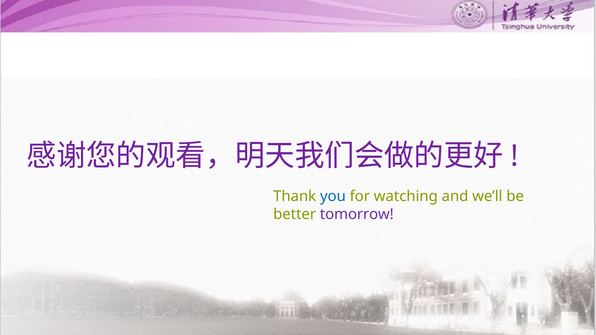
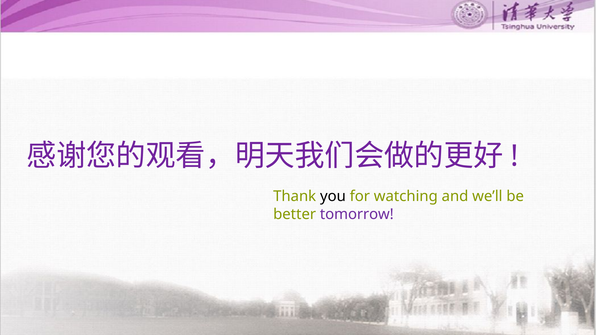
you colour: blue -> black
